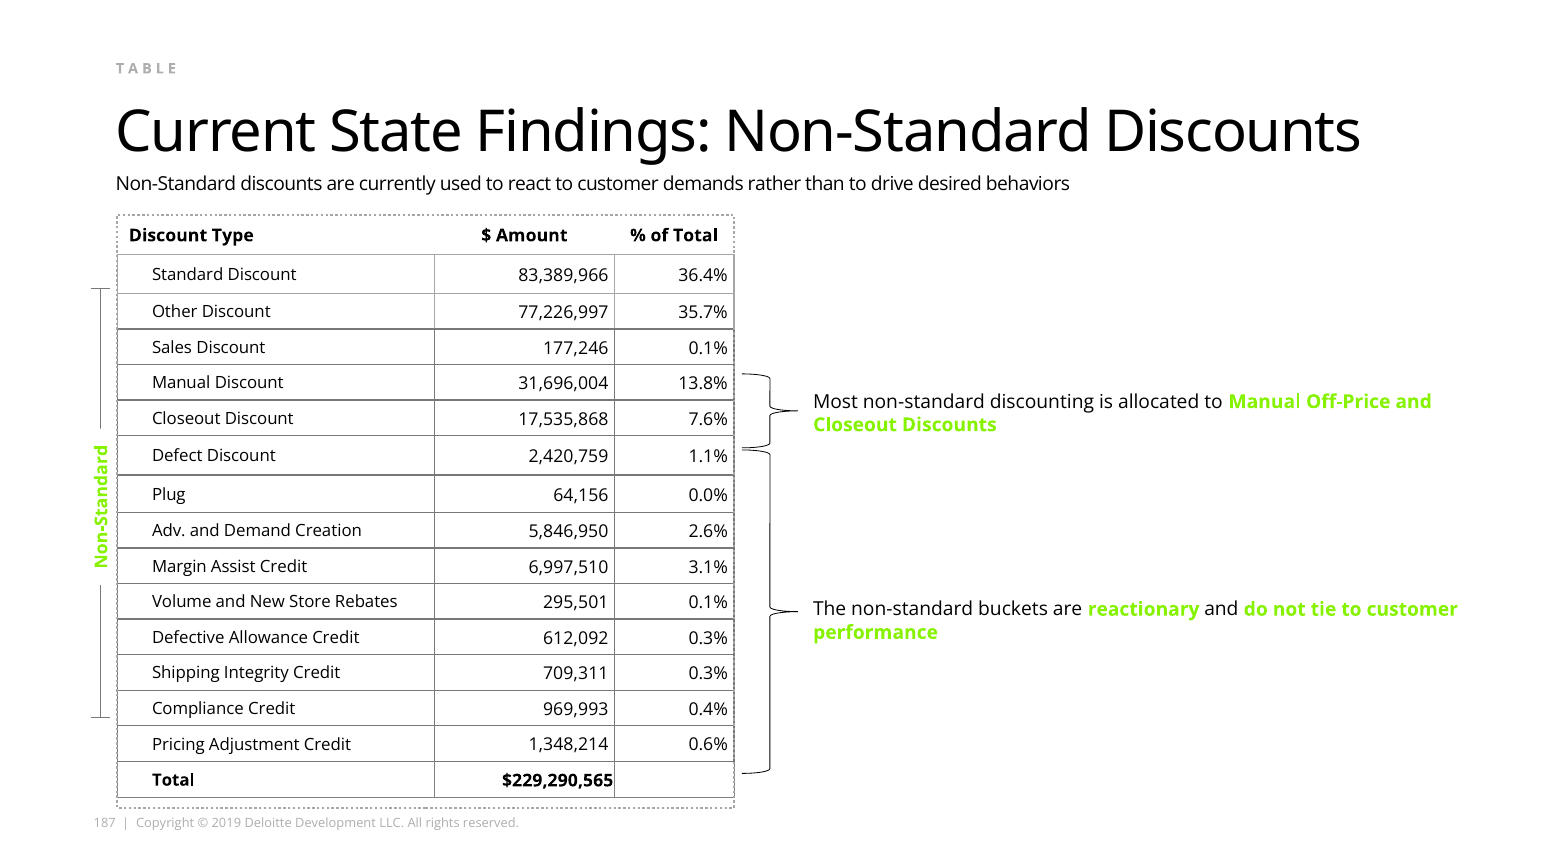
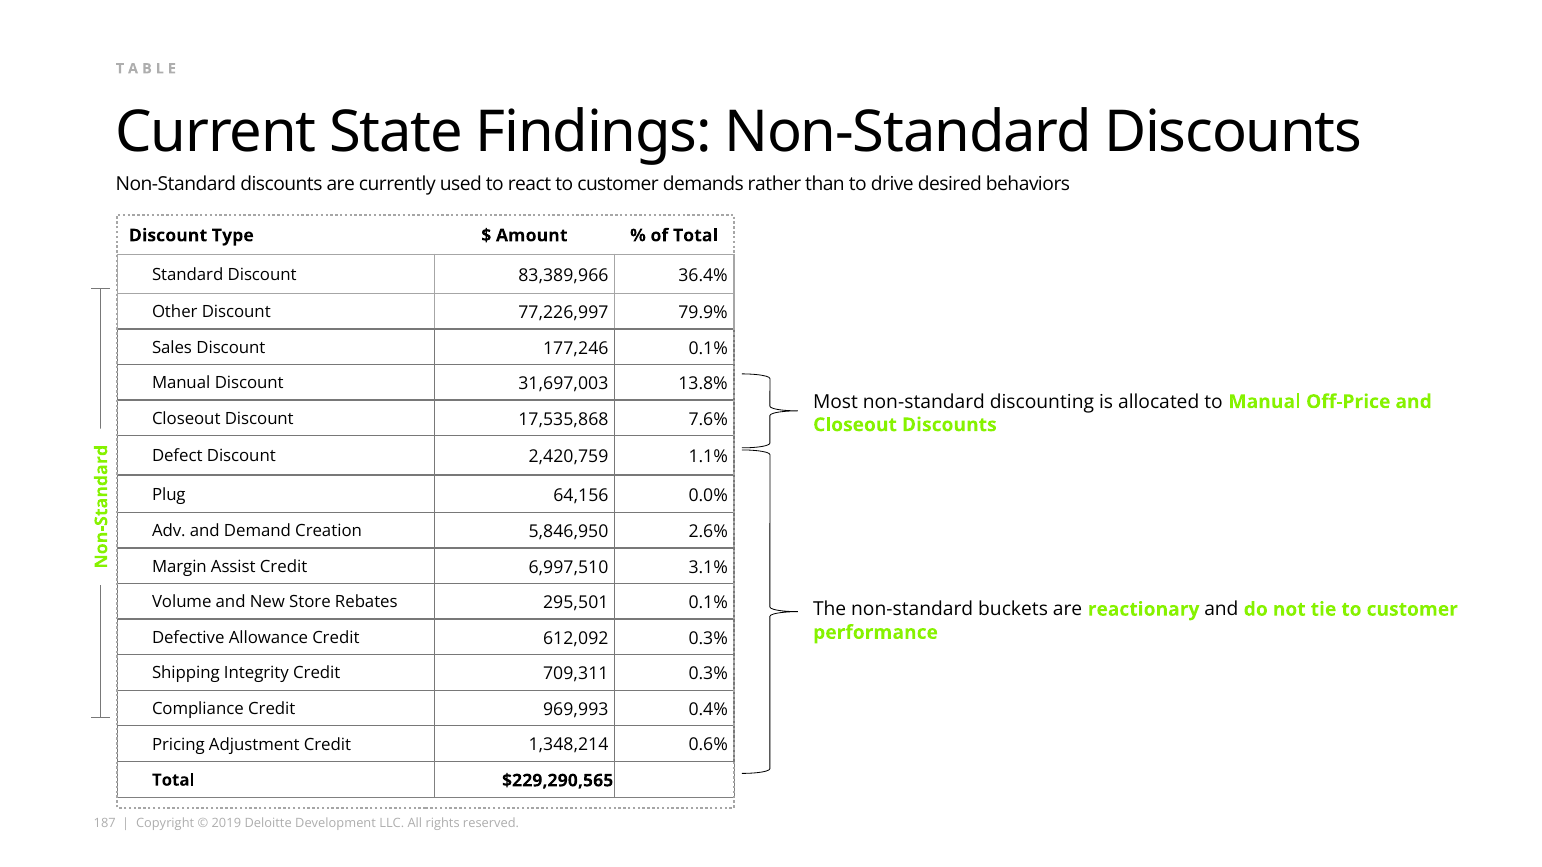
35.7%: 35.7% -> 79.9%
31,696,004: 31,696,004 -> 31,697,003
